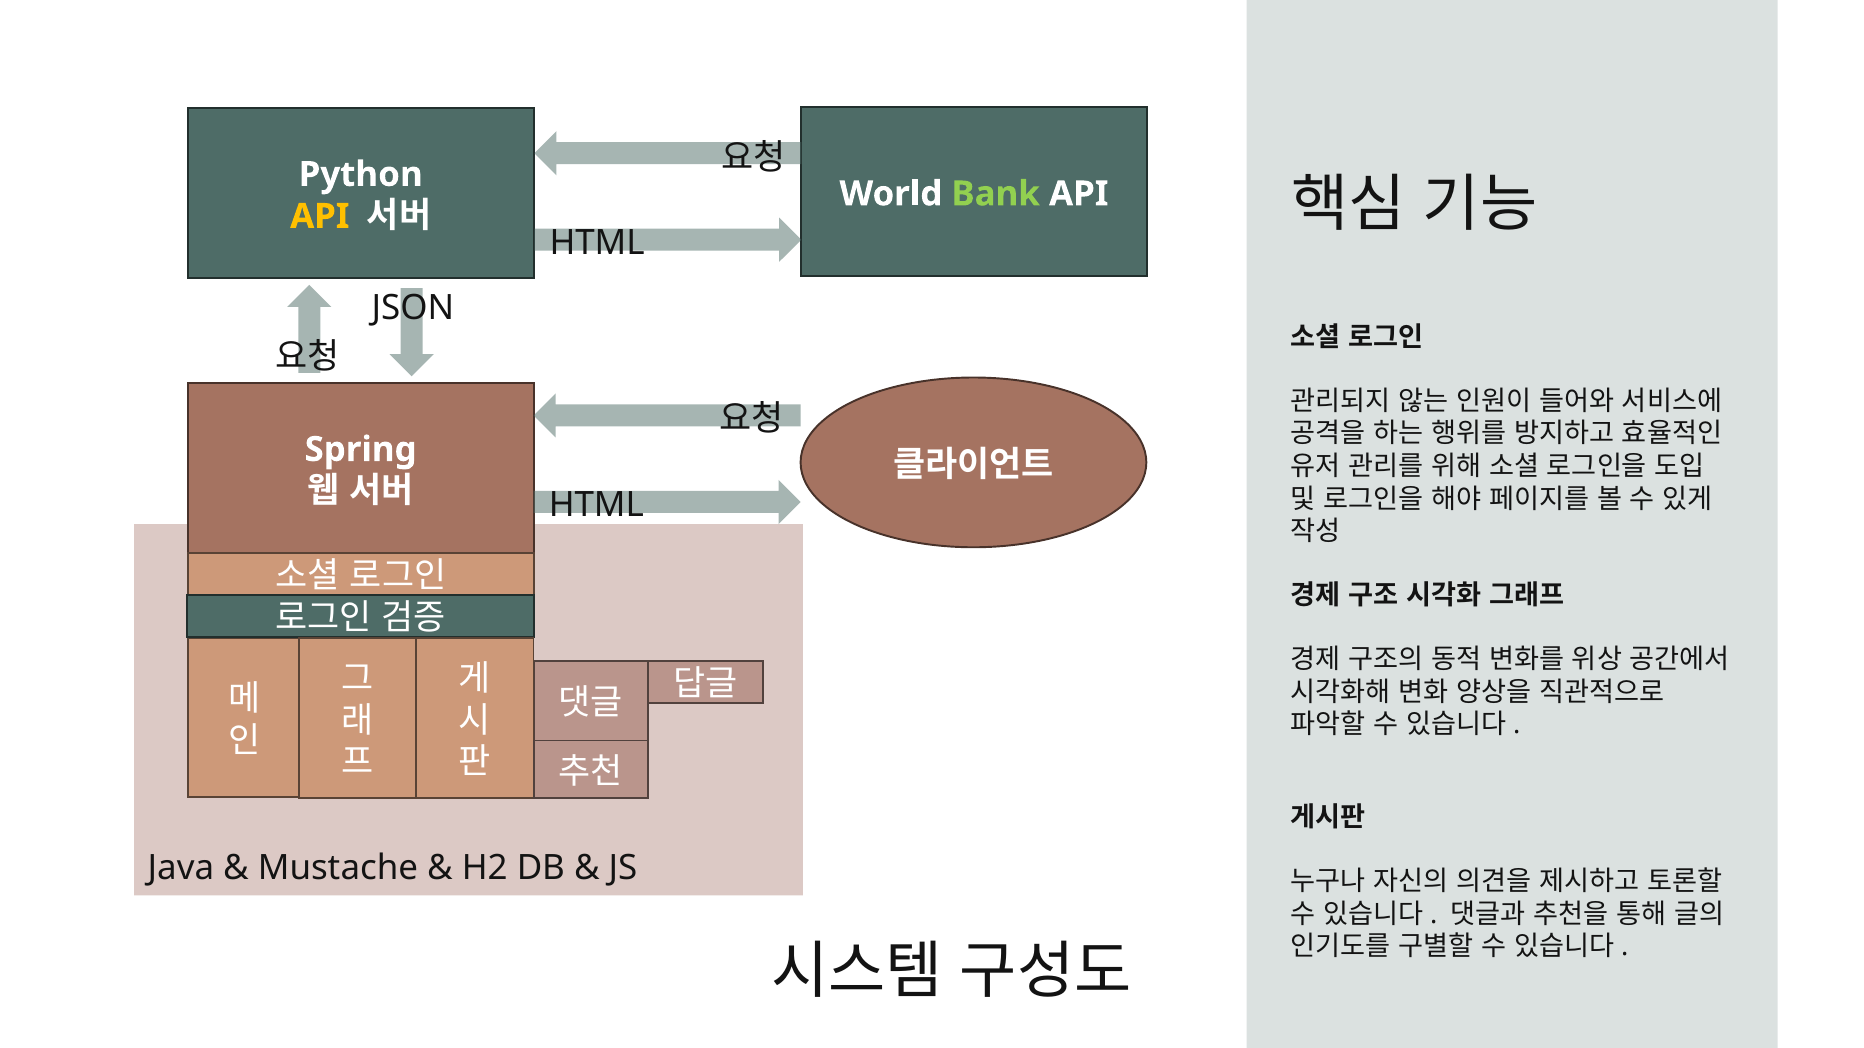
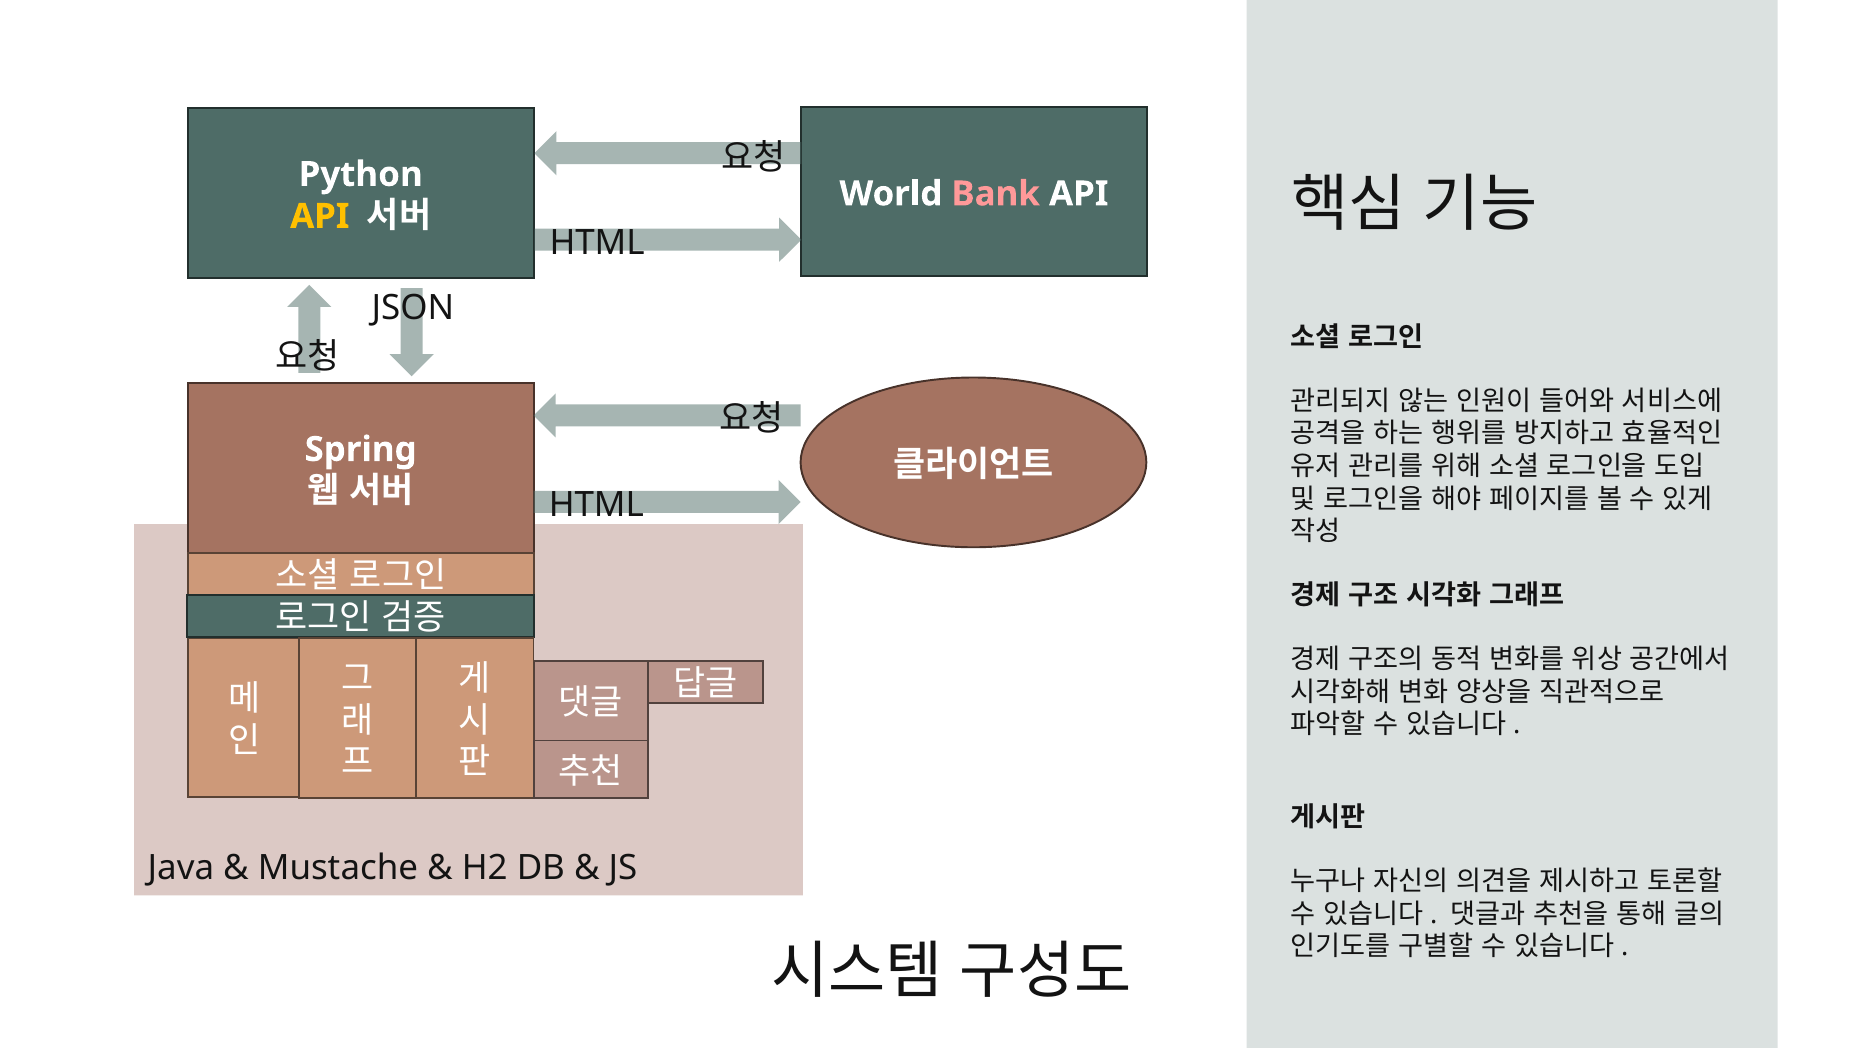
Bank colour: light green -> pink
